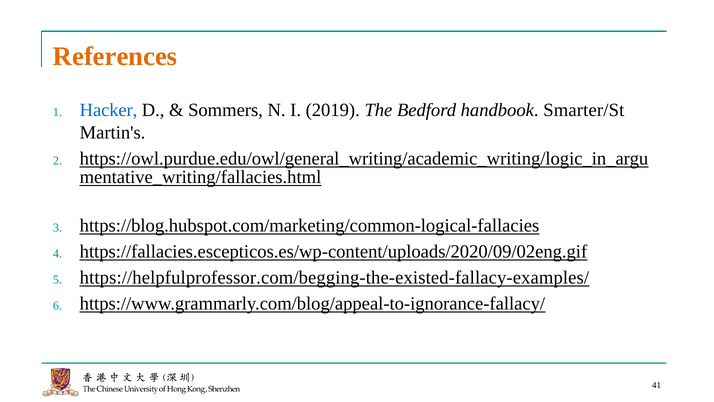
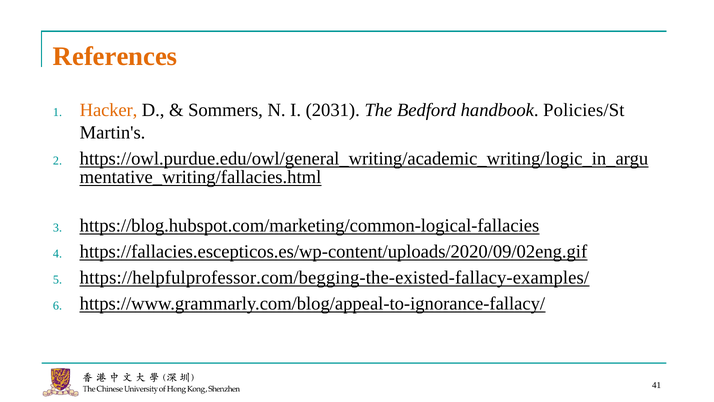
Hacker colour: blue -> orange
2019: 2019 -> 2031
Smarter/St: Smarter/St -> Policies/St
